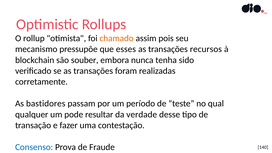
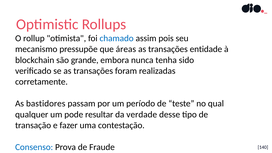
chamado colour: orange -> blue
esses: esses -> áreas
recursos: recursos -> entidade
souber: souber -> grande
